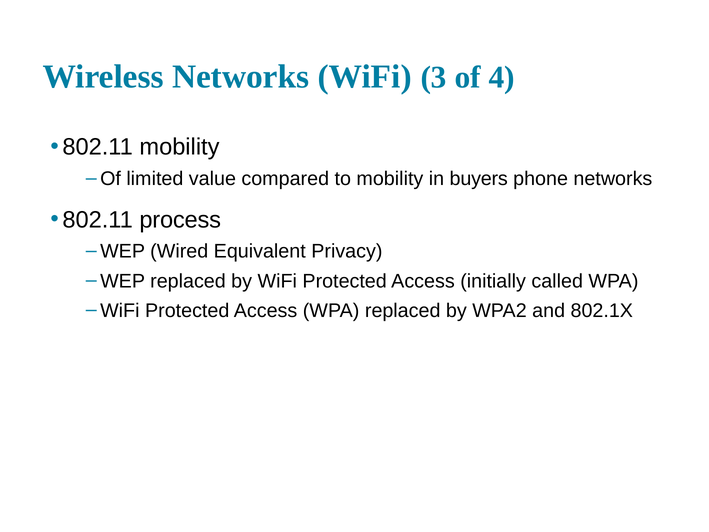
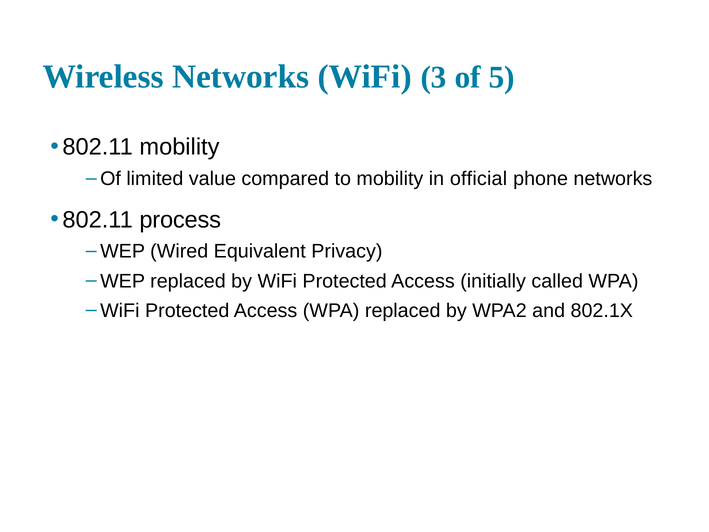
4: 4 -> 5
buyers: buyers -> official
